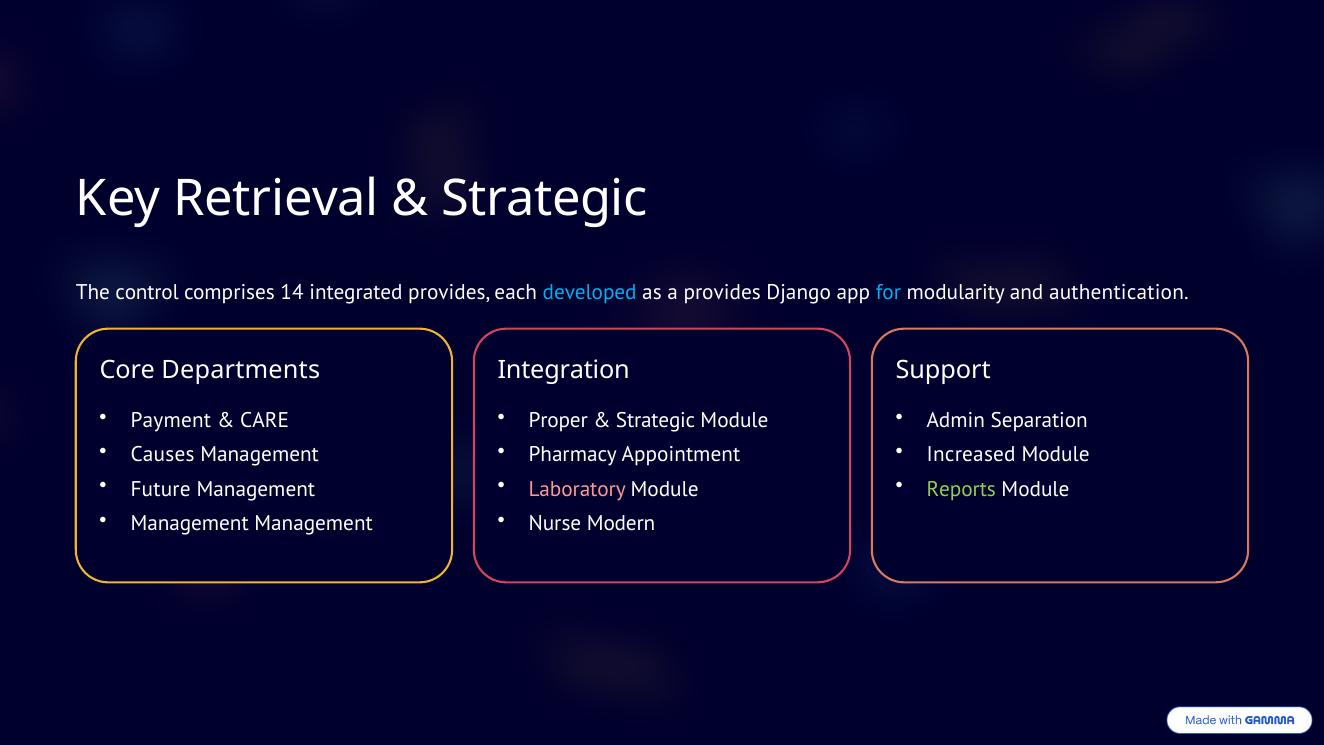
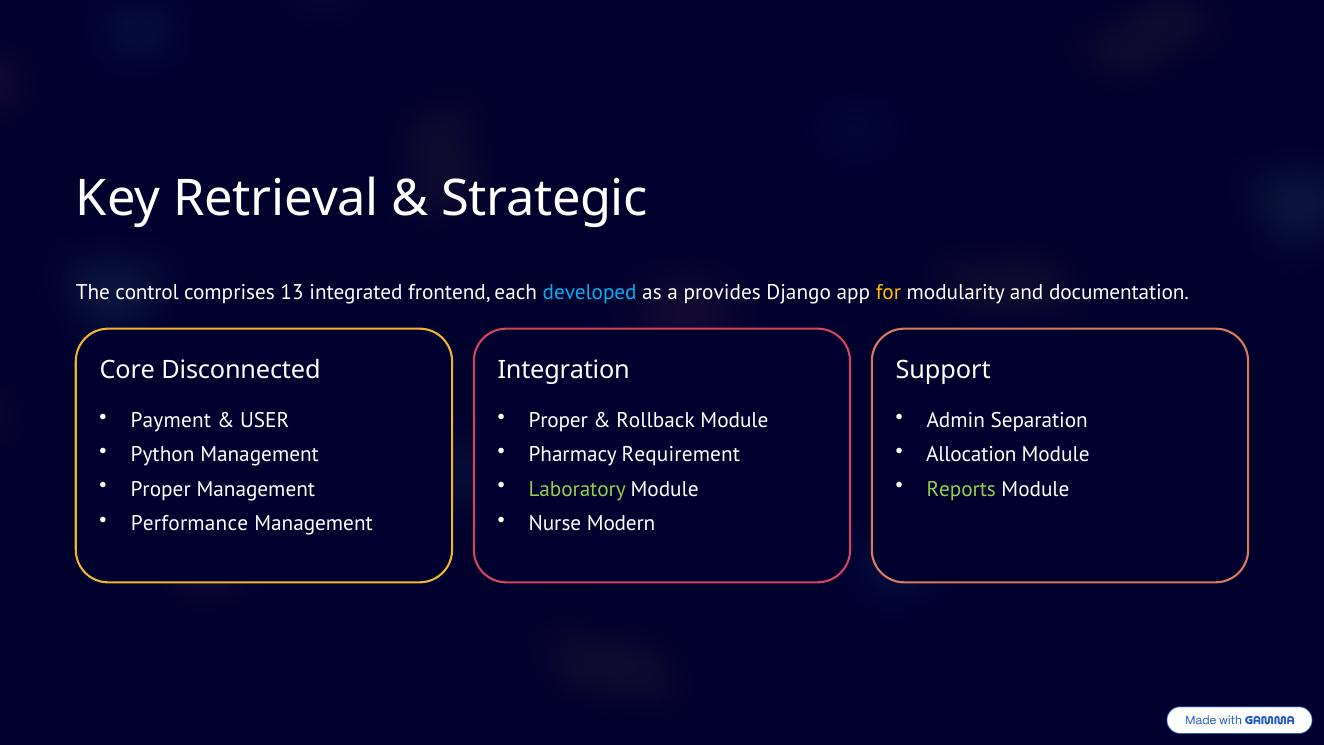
14: 14 -> 13
integrated provides: provides -> frontend
for colour: light blue -> yellow
authentication: authentication -> documentation
Departments: Departments -> Disconnected
CARE: CARE -> USER
Strategic at (656, 420): Strategic -> Rollback
Causes: Causes -> Python
Appointment: Appointment -> Requirement
Increased: Increased -> Allocation
Future at (161, 489): Future -> Proper
Laboratory colour: pink -> light green
Management at (190, 524): Management -> Performance
